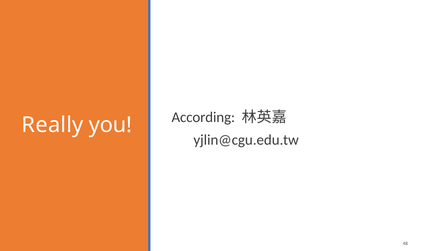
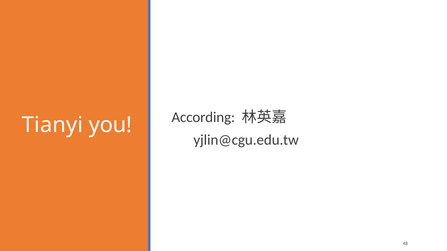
Really: Really -> Tianyi
